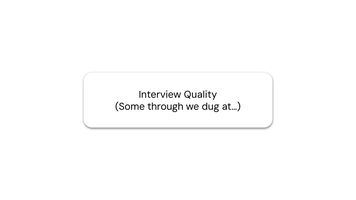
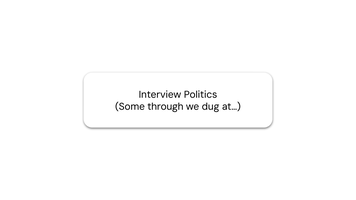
Quality: Quality -> Politics
